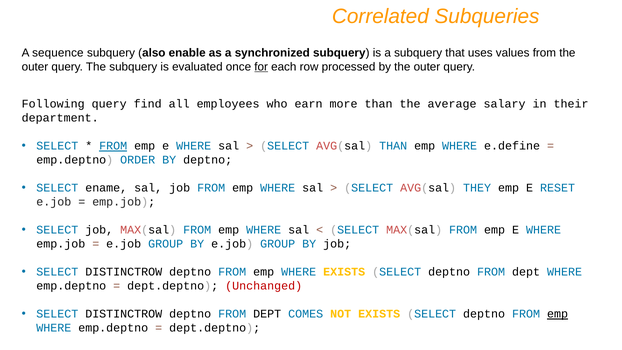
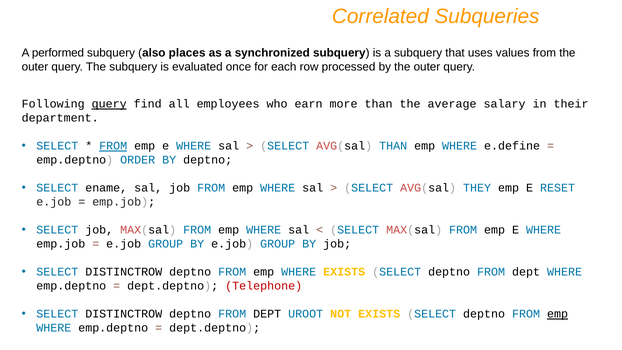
sequence: sequence -> performed
enable: enable -> places
for underline: present -> none
query at (109, 104) underline: none -> present
Unchanged: Unchanged -> Telephone
COMES: COMES -> UROOT
